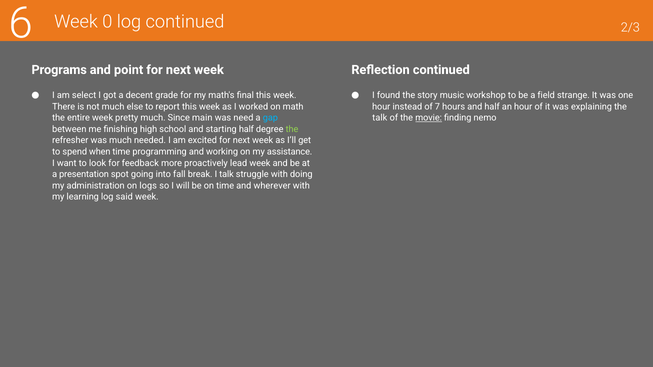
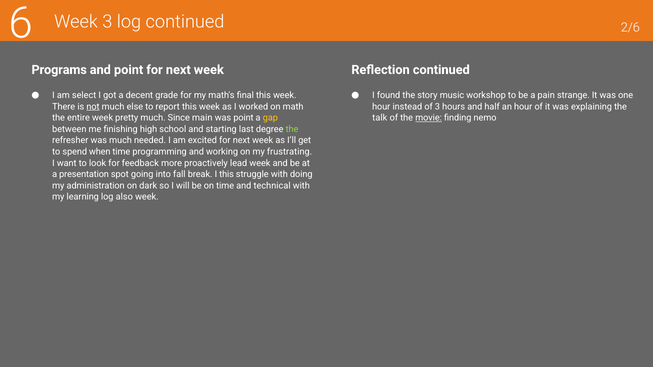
2/3: 2/3 -> 2/6
Week 0: 0 -> 3
field: field -> pain
not underline: none -> present
of 7: 7 -> 3
was need: need -> point
gap colour: light blue -> yellow
starting half: half -> last
assistance: assistance -> frustrating
I talk: talk -> this
logs: logs -> dark
wherever: wherever -> technical
said: said -> also
